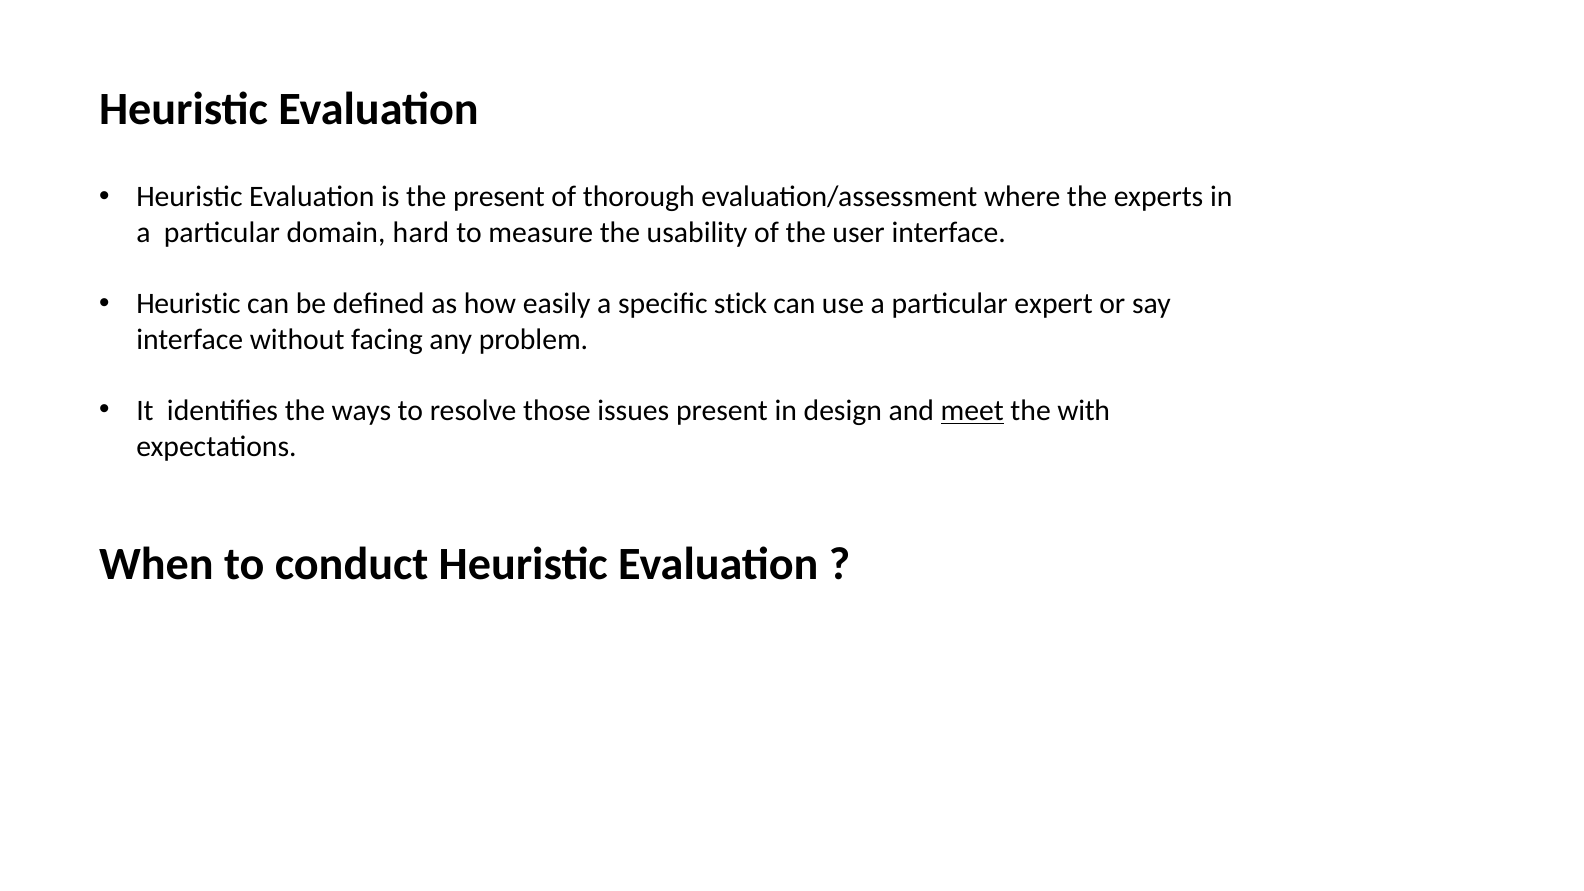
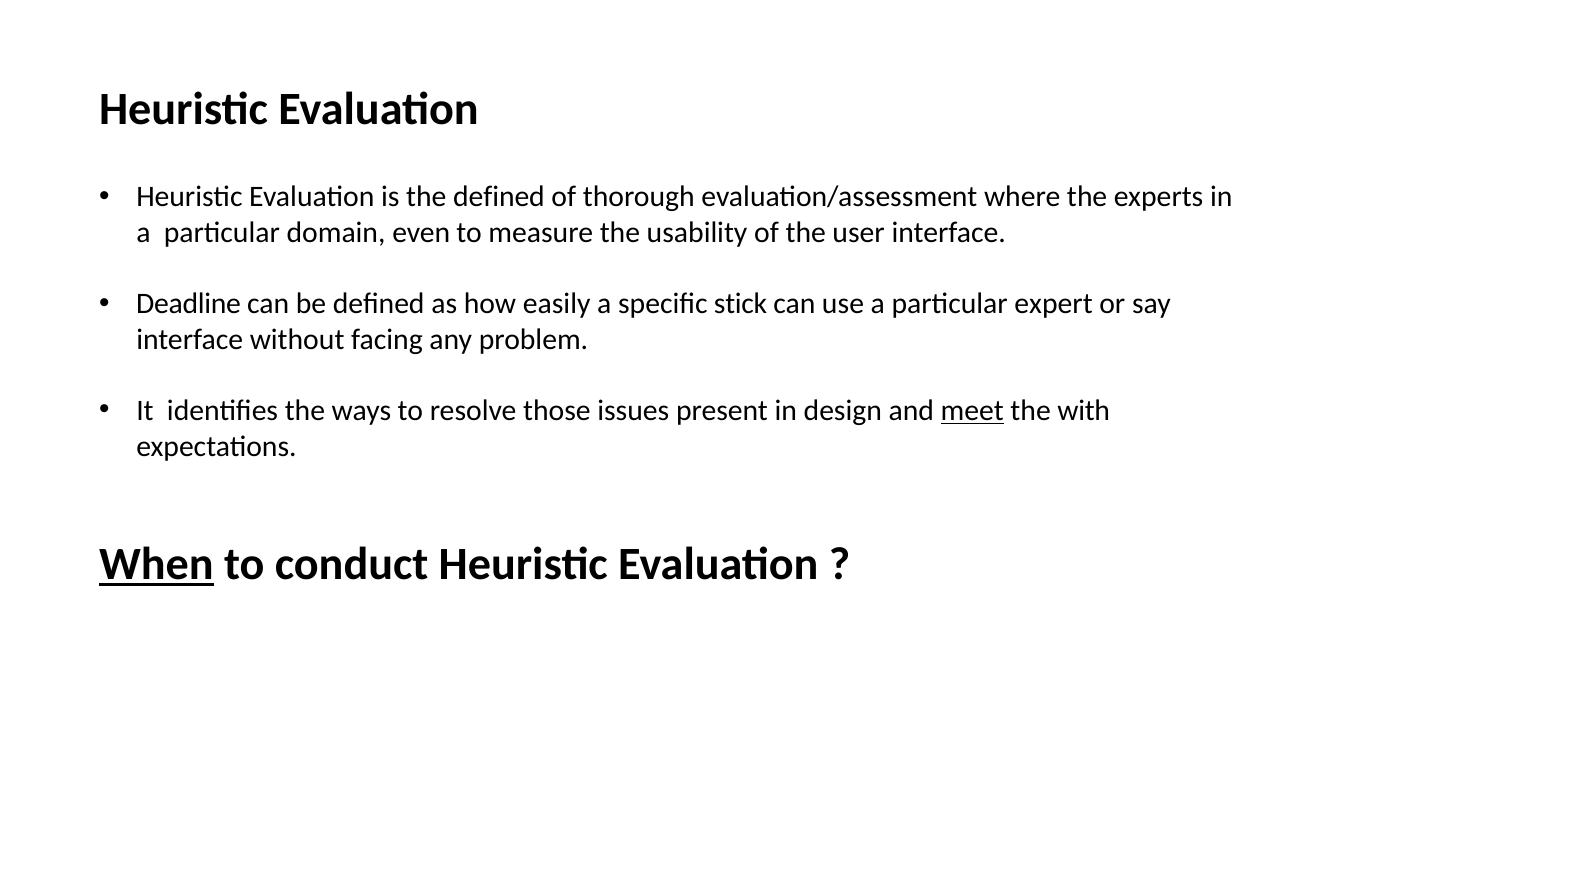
the present: present -> defined
hard: hard -> even
Heuristic at (189, 304): Heuristic -> Deadline
When underline: none -> present
